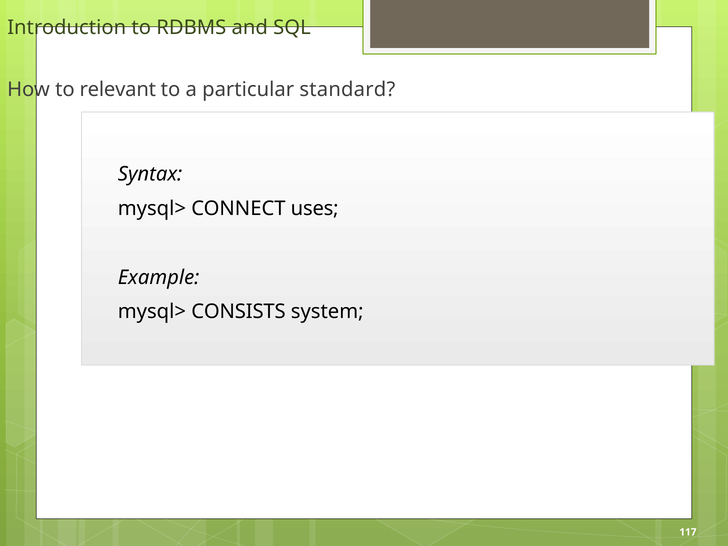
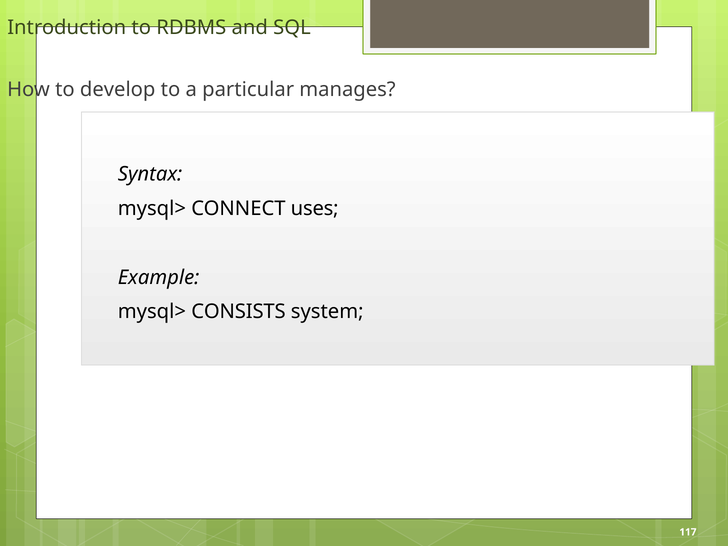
relevant: relevant -> develop
standard: standard -> manages
